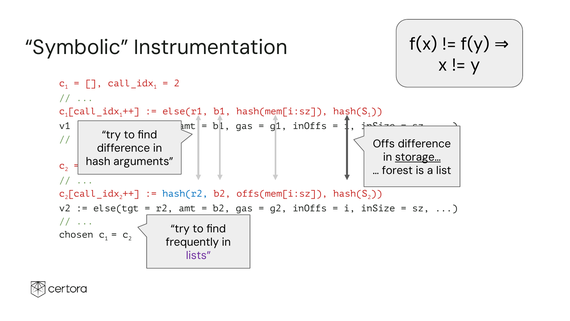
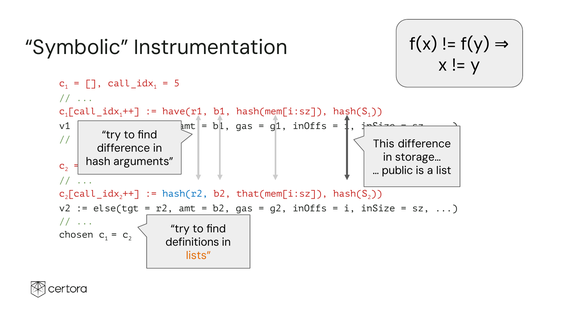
2 at (177, 83): 2 -> 5
else(r1: else(r1 -> have(r1
Offs: Offs -> This
storage… underline: present -> none
forest: forest -> public
offs(mem[i:sz: offs(mem[i:sz -> that(mem[i:sz
frequently: frequently -> definitions
lists colour: purple -> orange
